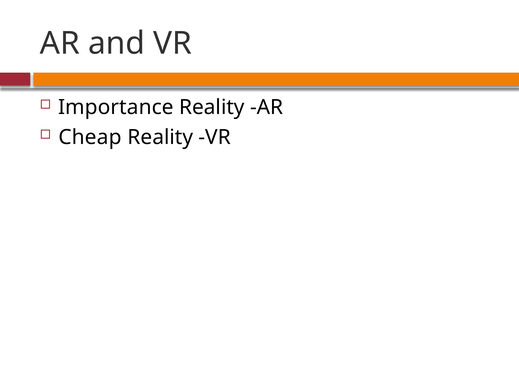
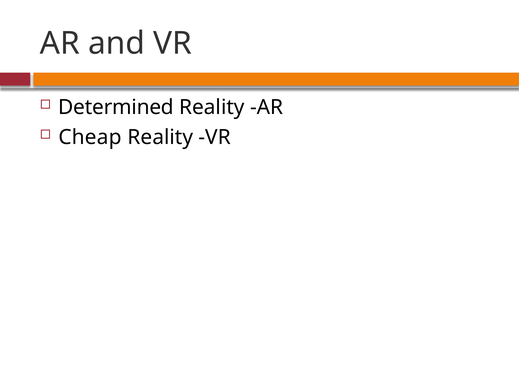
Importance: Importance -> Determined
